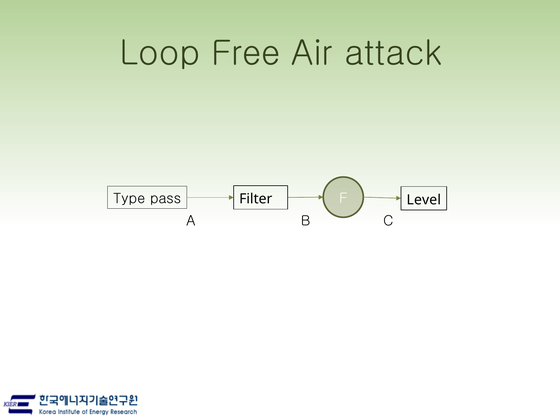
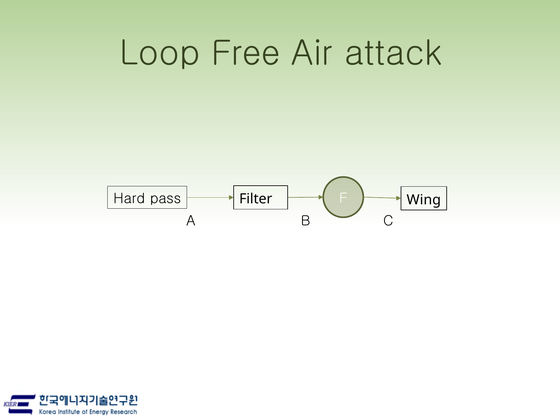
Type: Type -> Hard
Level: Level -> Wing
